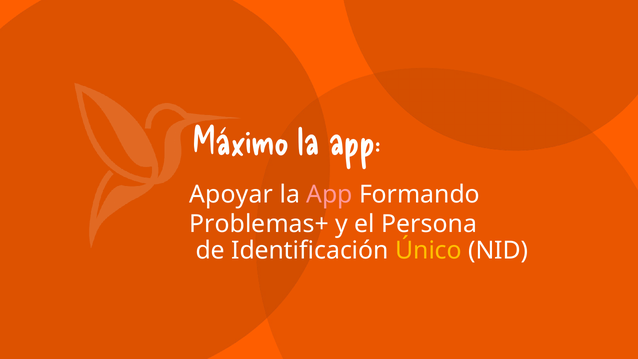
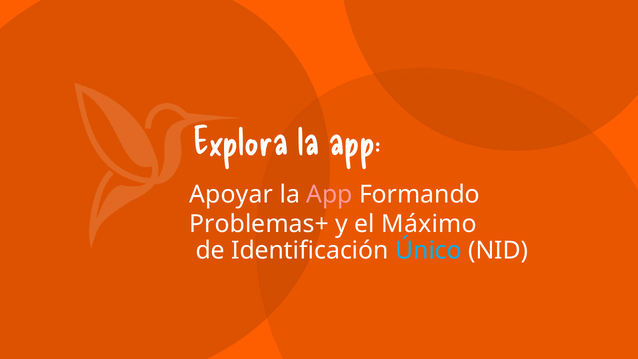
Máximo: Máximo -> Explora
Persona: Persona -> Máximo
Único colour: yellow -> light blue
